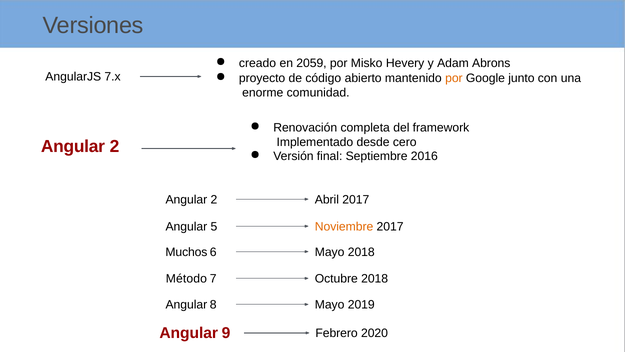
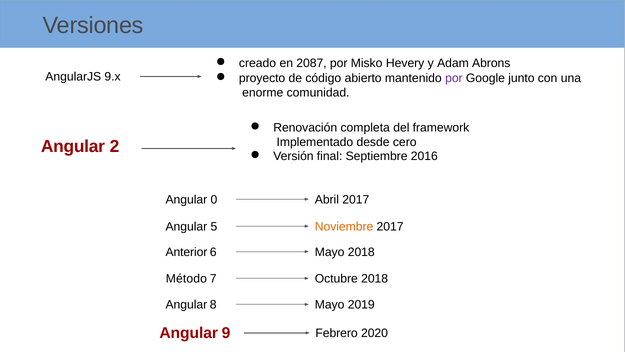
2059: 2059 -> 2087
7.x: 7.x -> 9.x
por at (454, 78) colour: orange -> purple
2 at (214, 199): 2 -> 0
Muchos: Muchos -> Anterior
